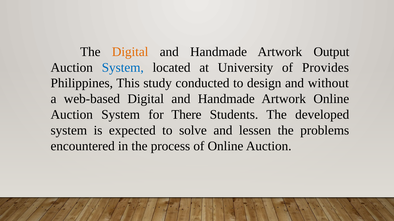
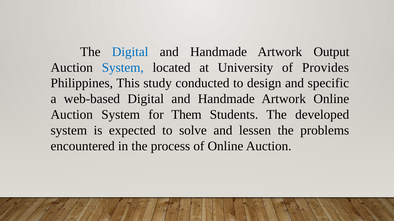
Digital at (130, 52) colour: orange -> blue
without: without -> specific
There: There -> Them
